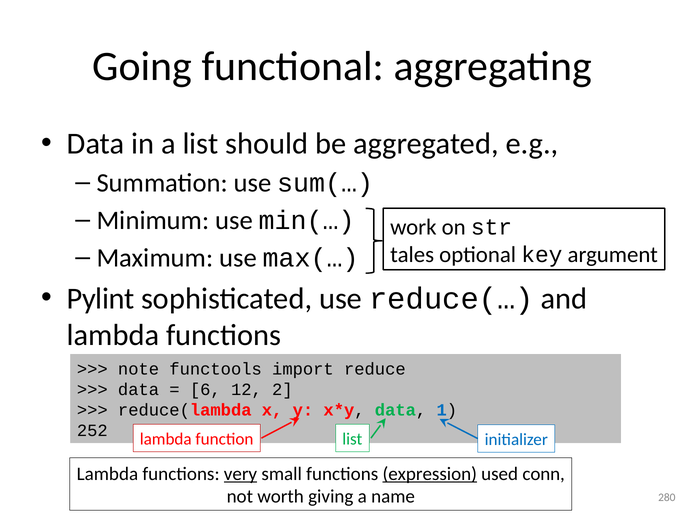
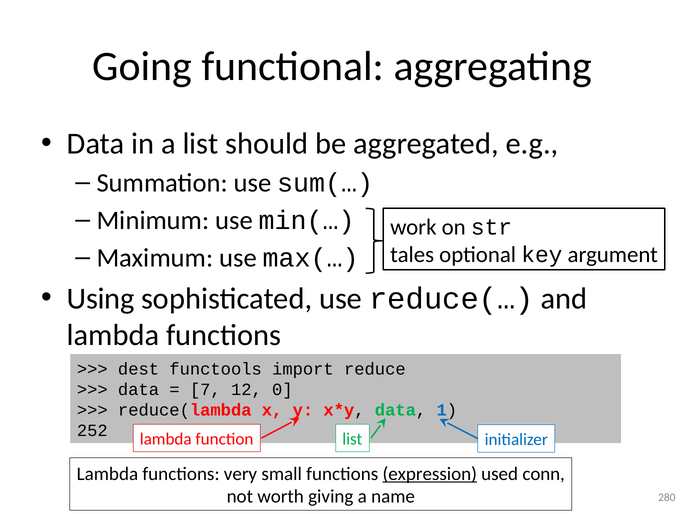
Pylint: Pylint -> Using
note: note -> dest
6: 6 -> 7
2: 2 -> 0
very underline: present -> none
